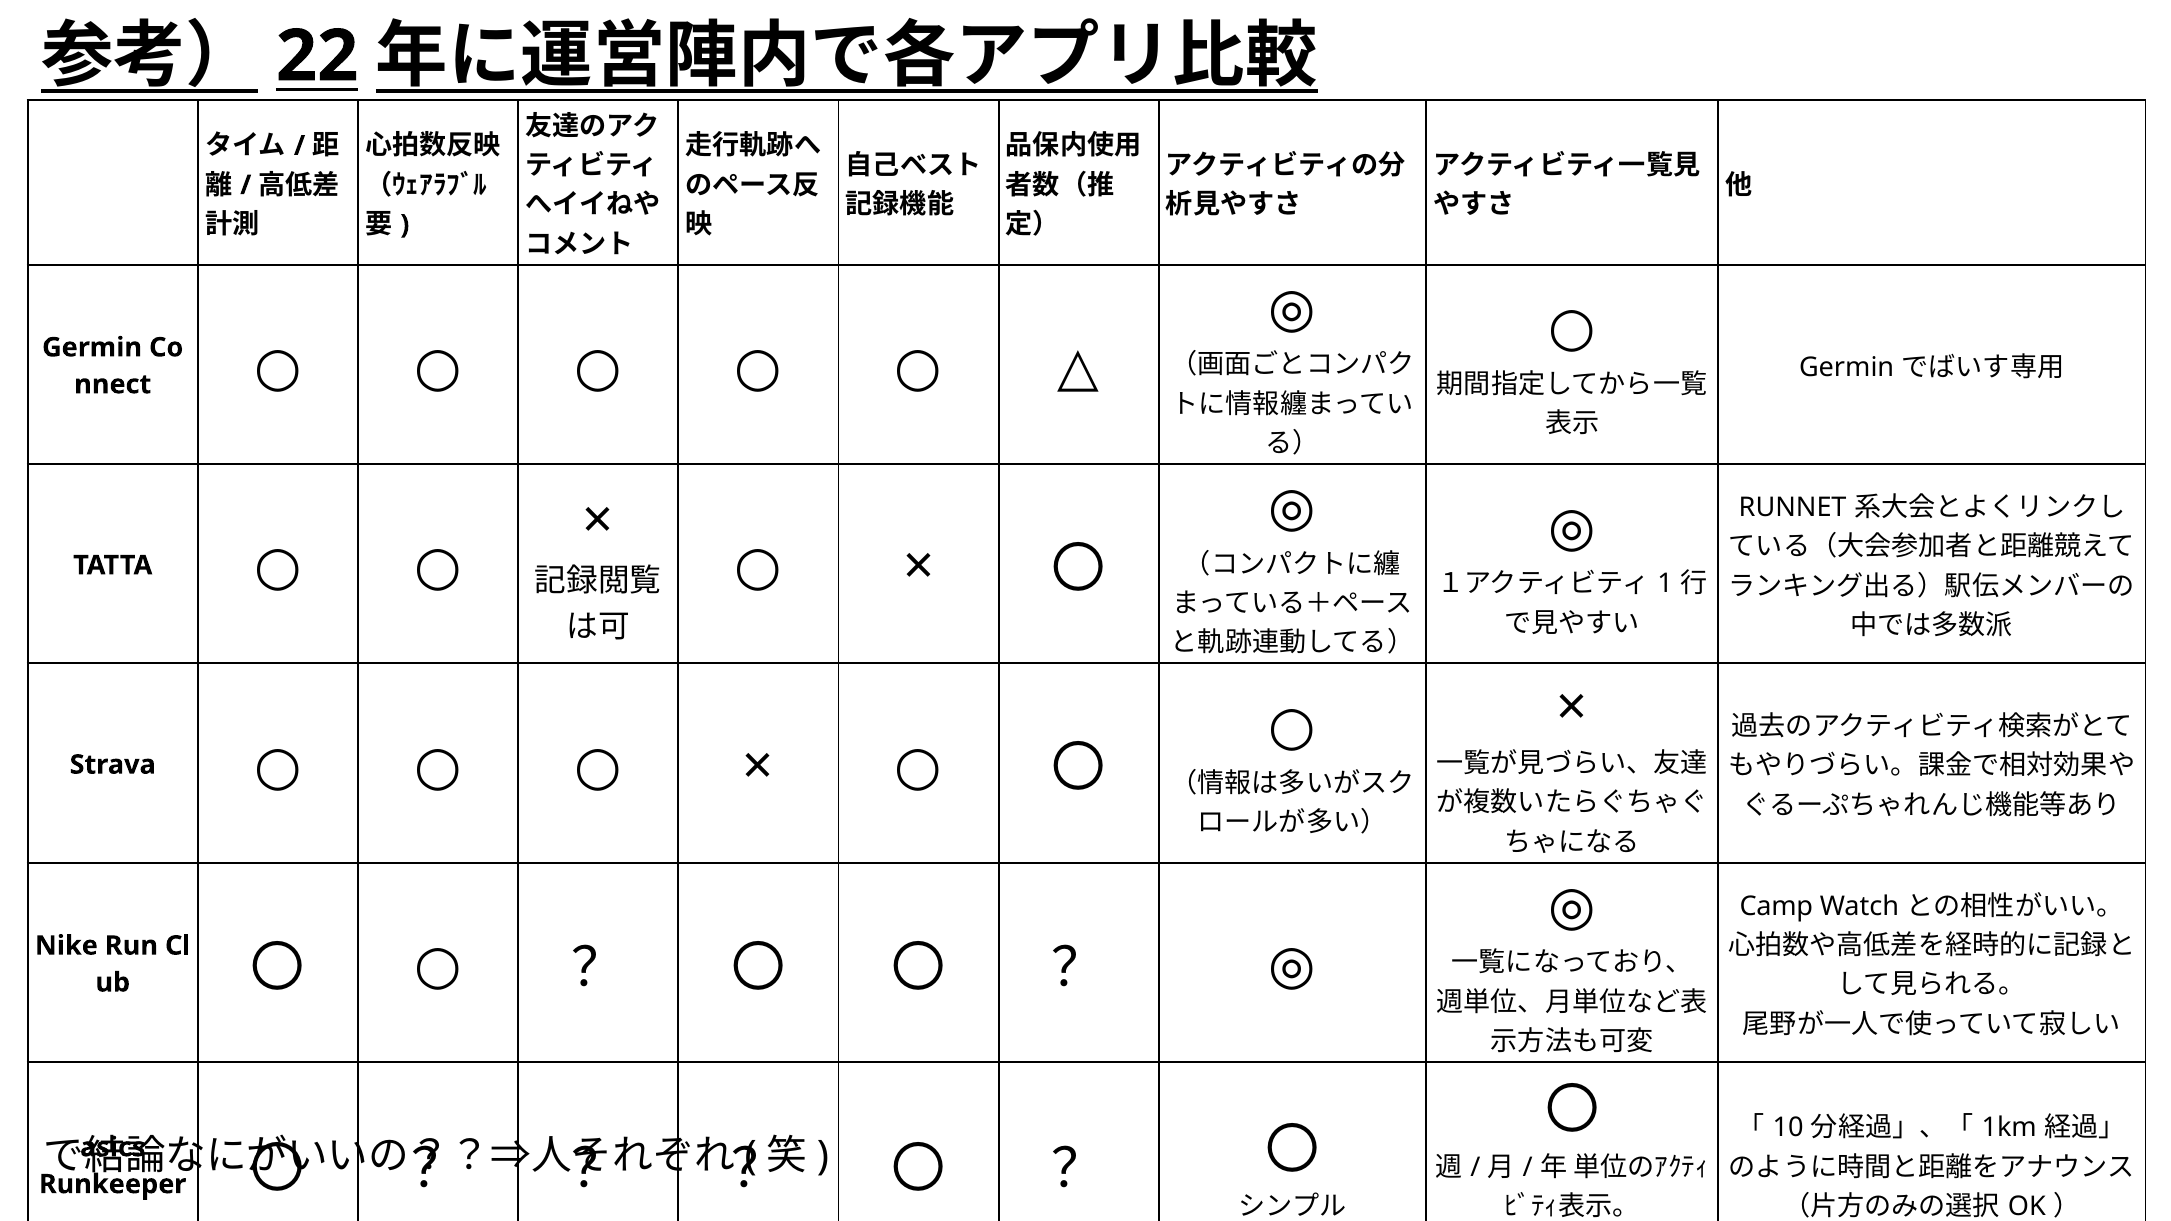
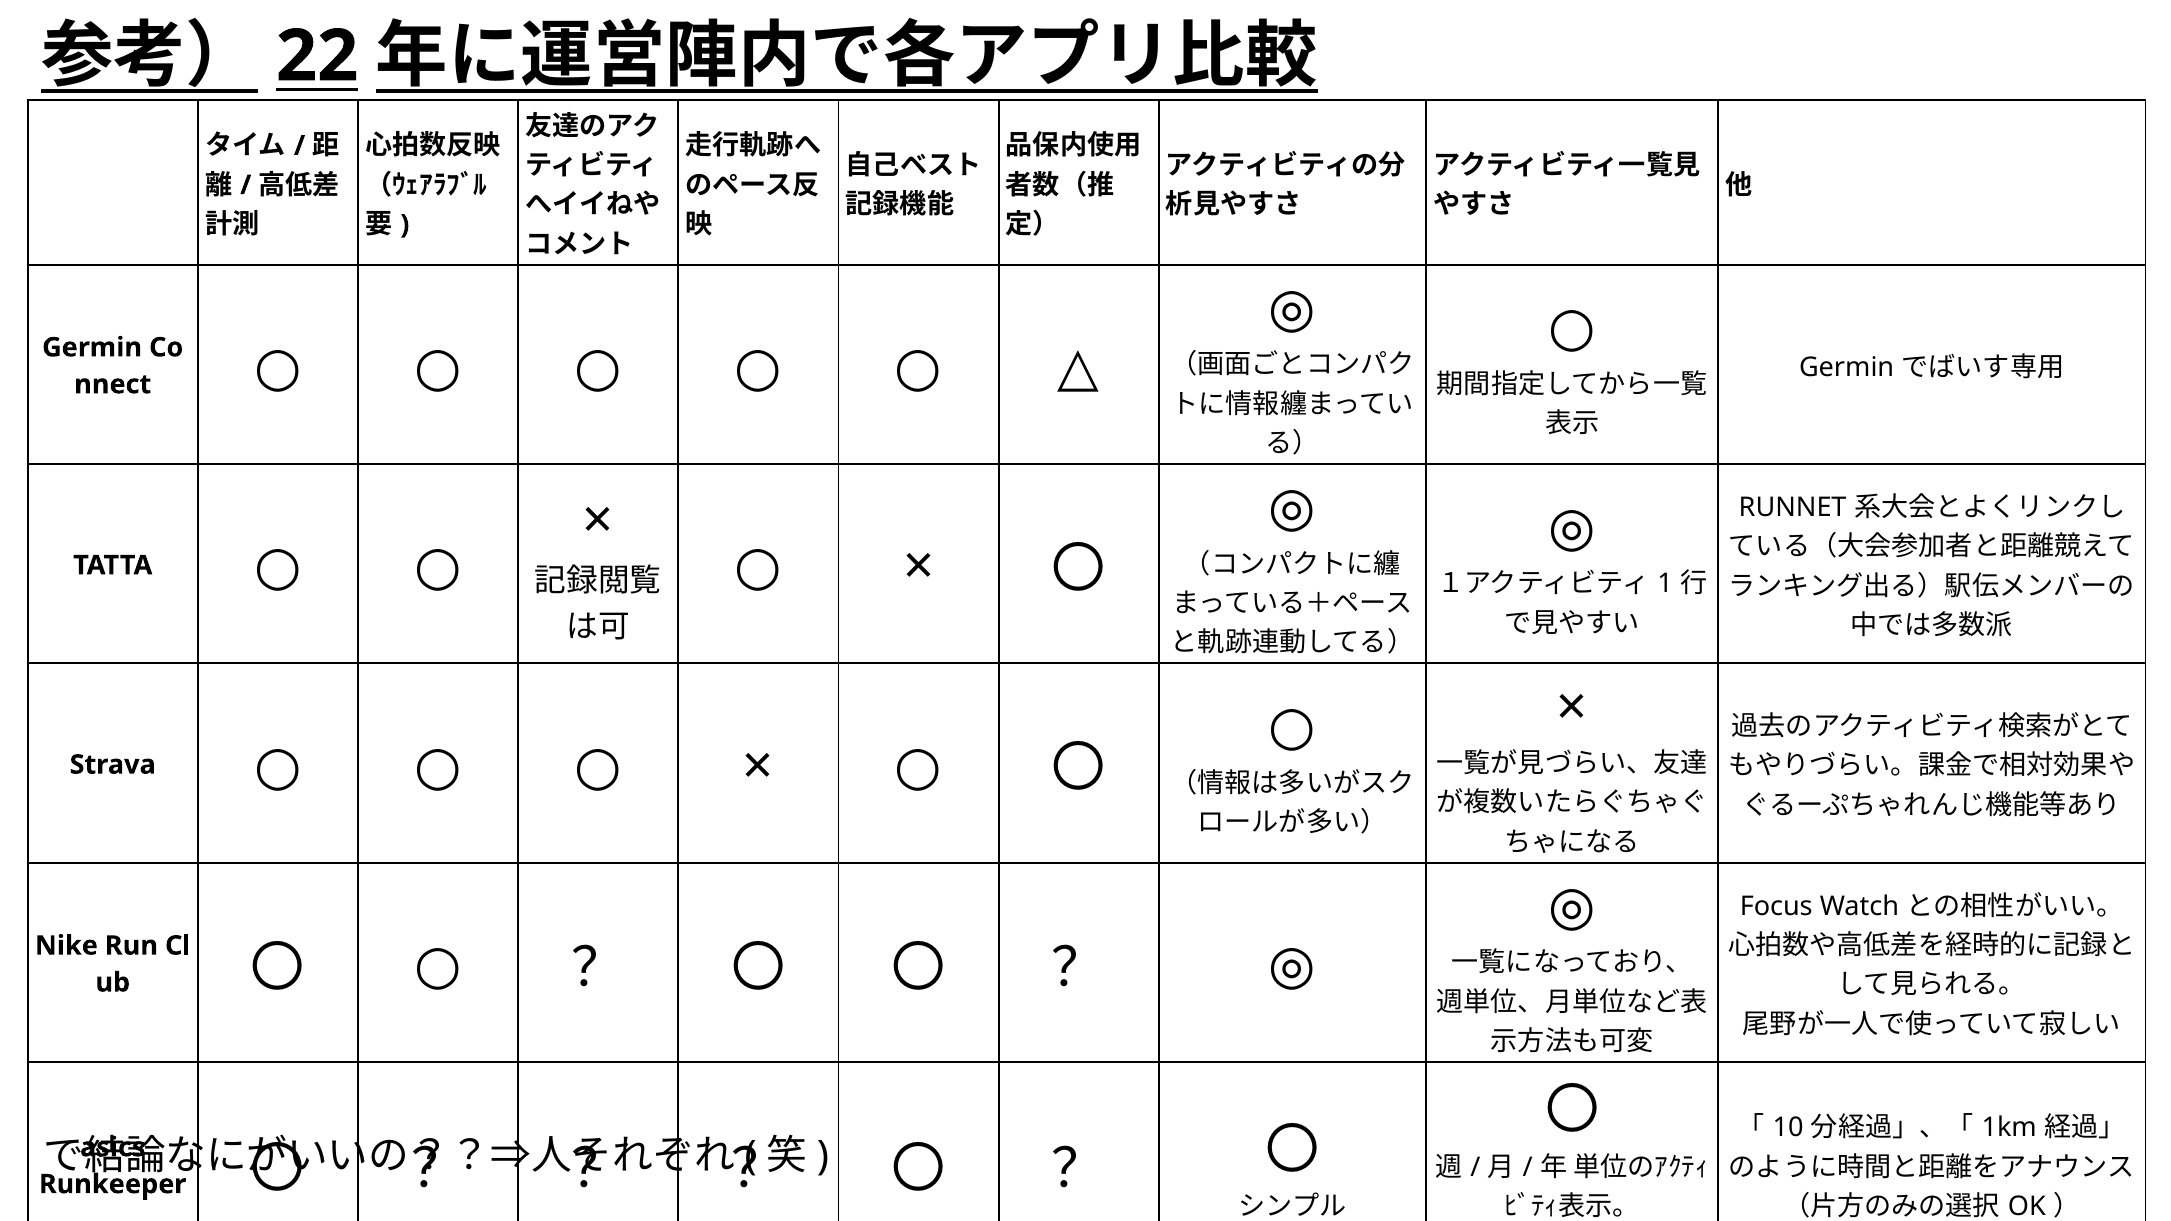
Camp: Camp -> Focus
